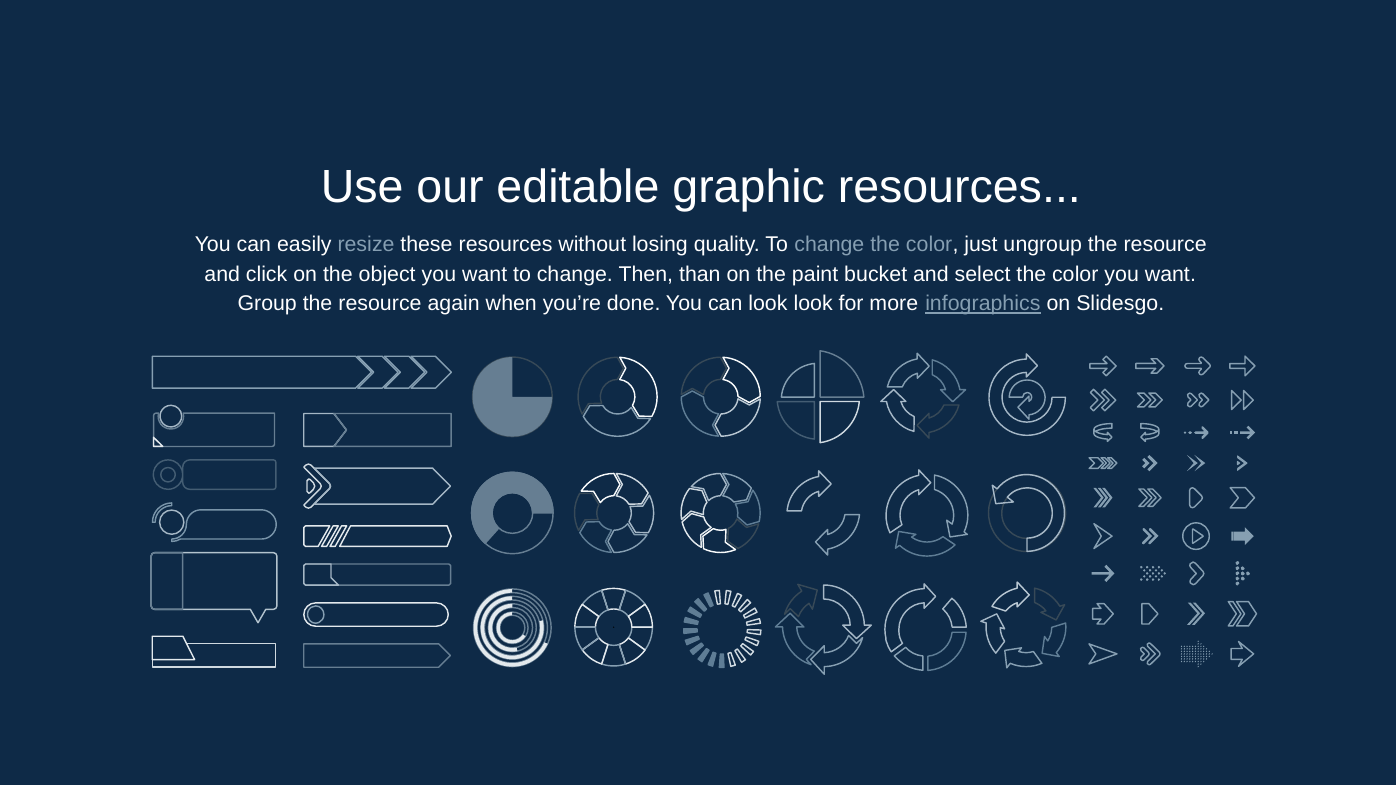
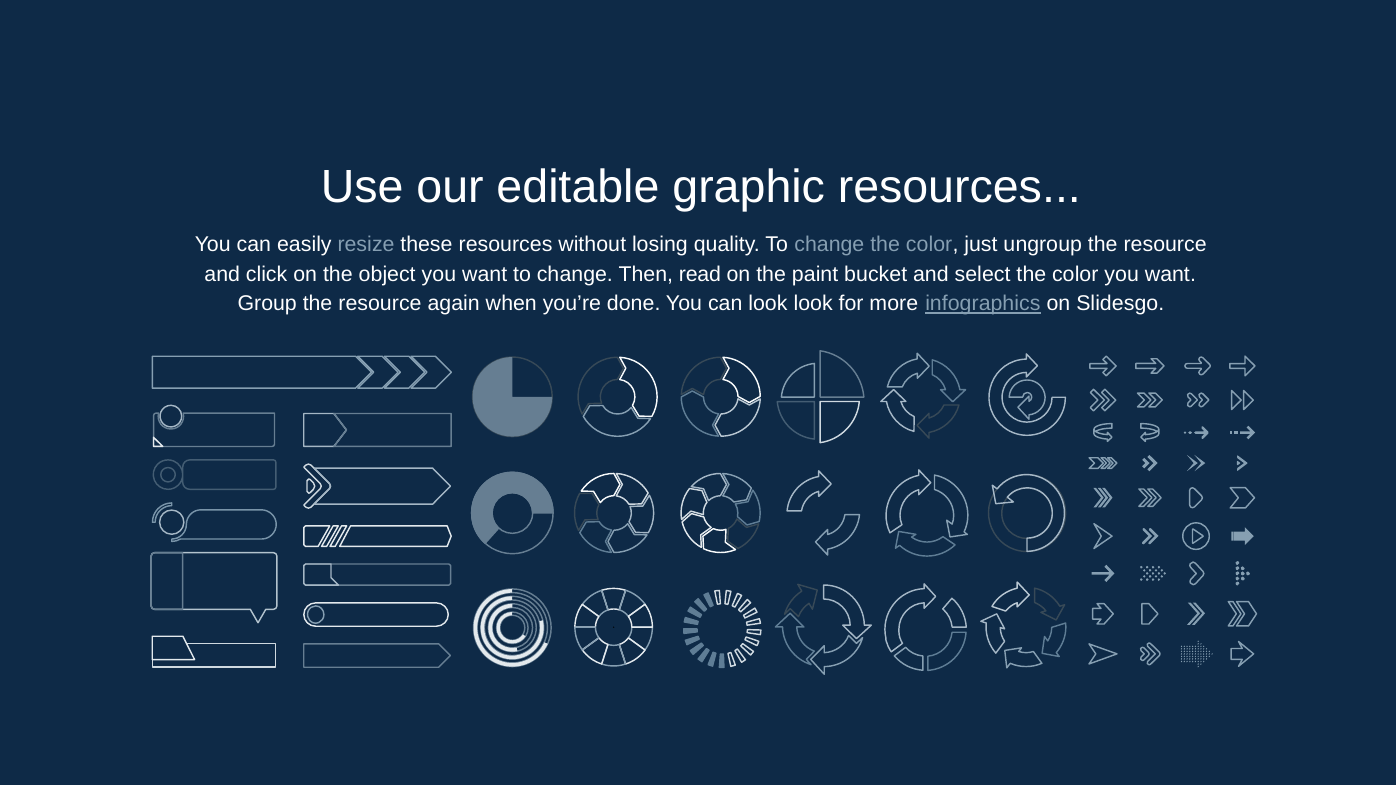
than: than -> read
